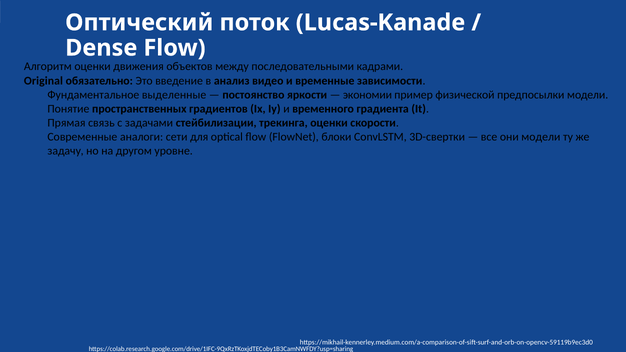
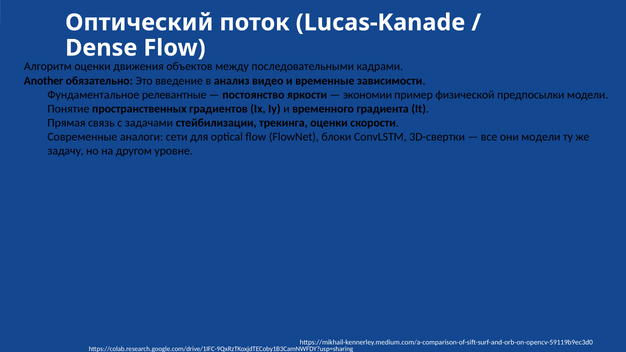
Original: Original -> Another
выделенные: выделенные -> релевантные
